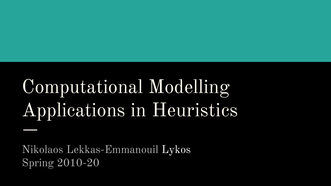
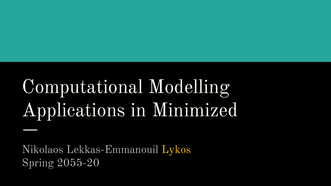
Heuristics: Heuristics -> Minimized
Lykos colour: white -> yellow
2010-20: 2010-20 -> 2055-20
